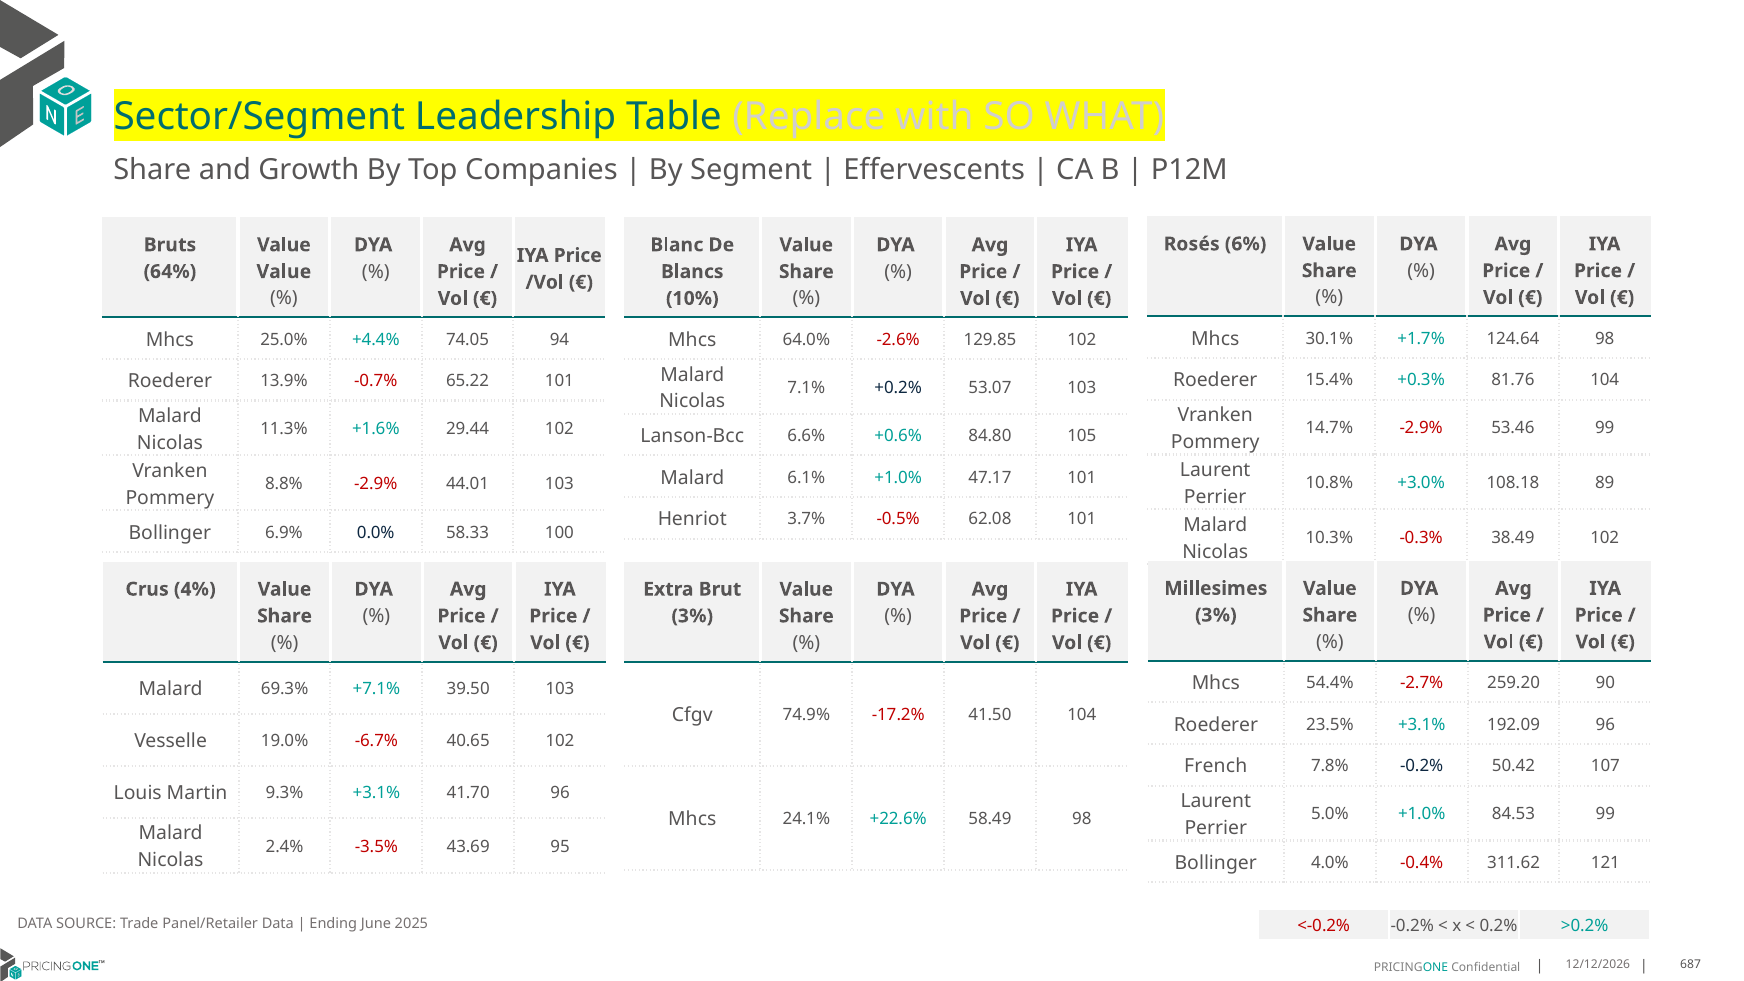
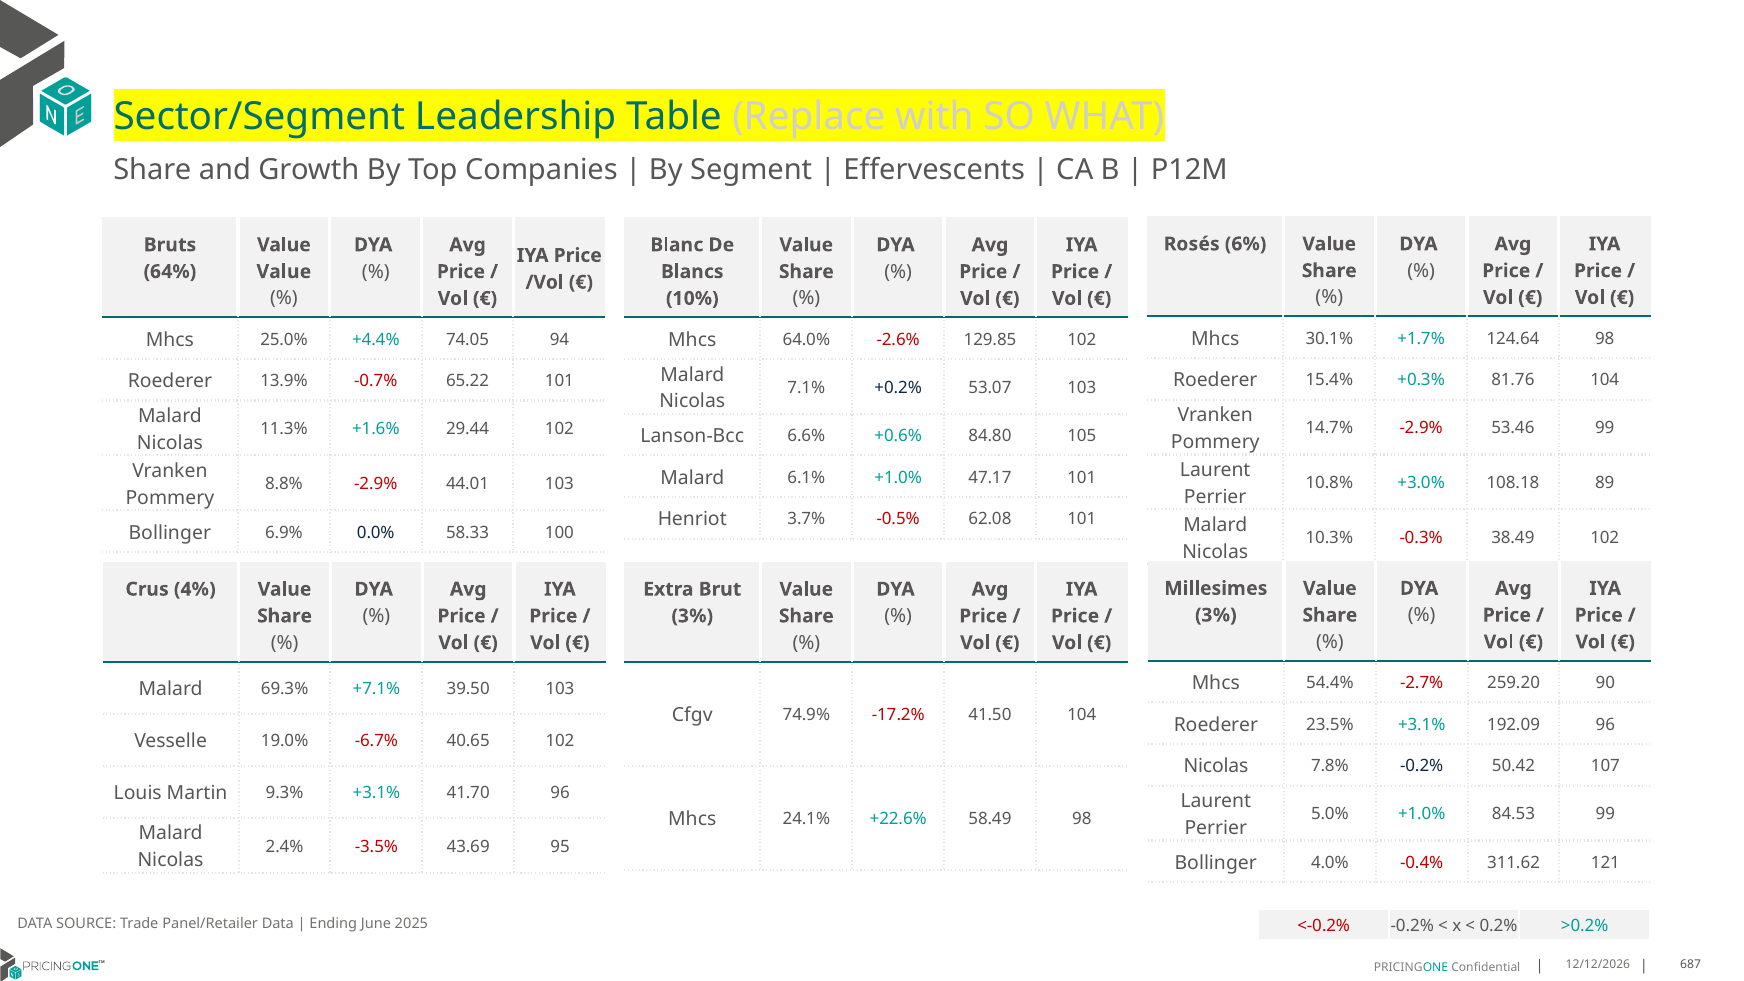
French at (1216, 767): French -> Nicolas
